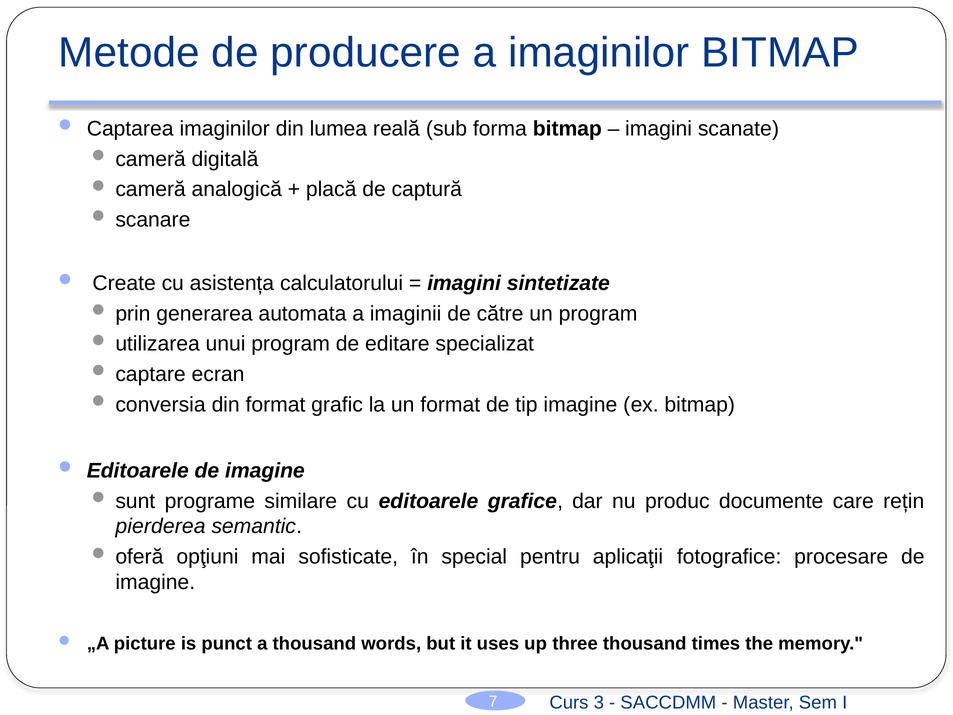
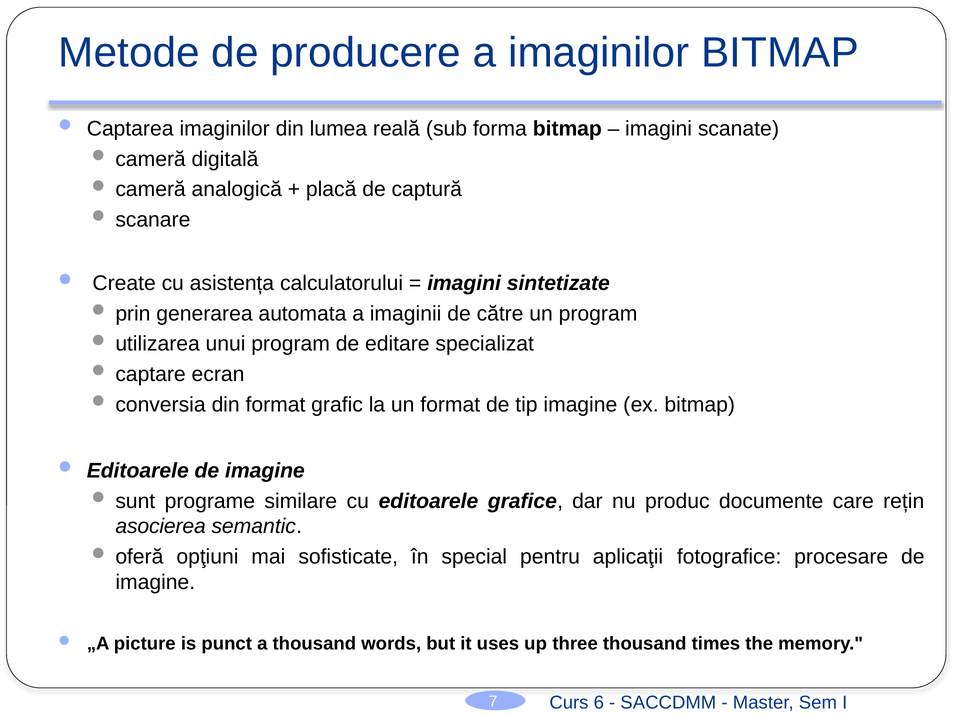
pierderea: pierderea -> asocierea
3: 3 -> 6
